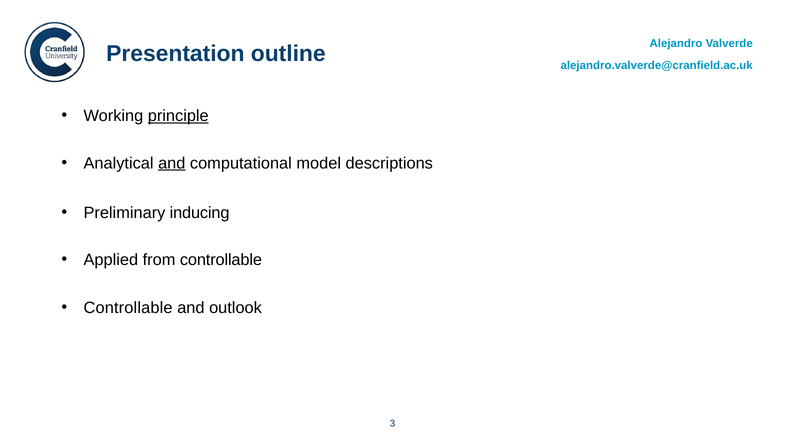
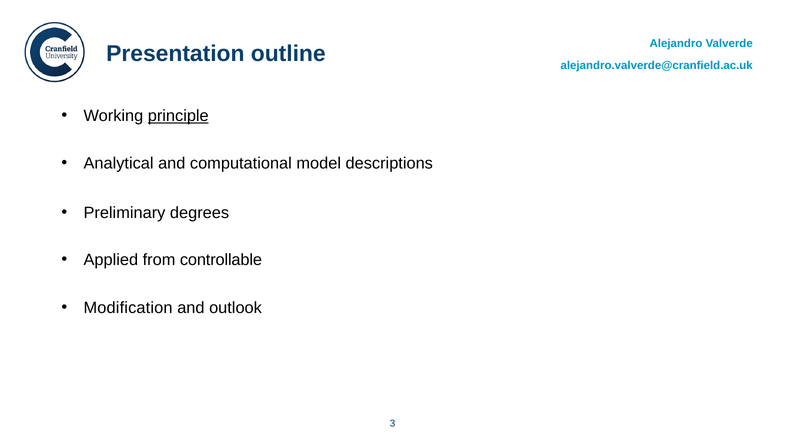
and at (172, 163) underline: present -> none
inducing: inducing -> degrees
Controllable at (128, 308): Controllable -> Modification
